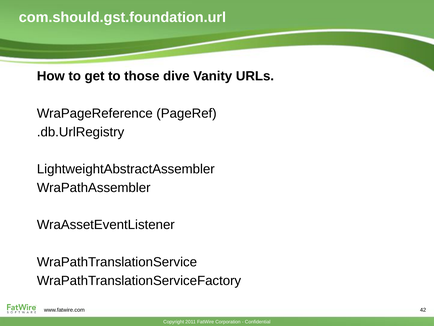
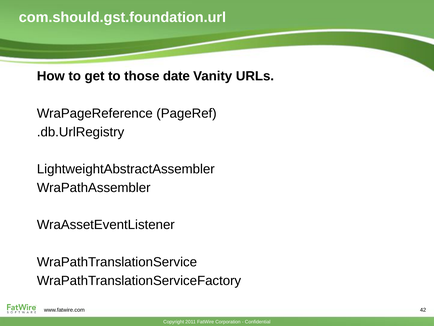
dive: dive -> date
